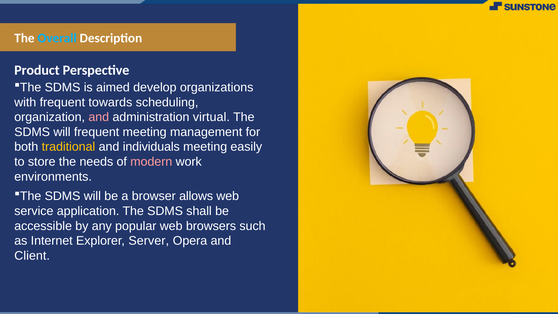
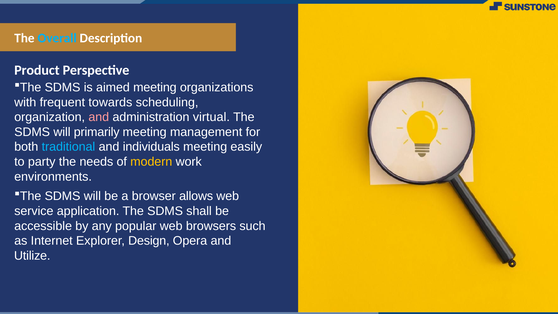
aimed develop: develop -> meeting
will frequent: frequent -> primarily
traditional colour: yellow -> light blue
store: store -> party
modern colour: pink -> yellow
Server: Server -> Design
Client: Client -> Utilize
